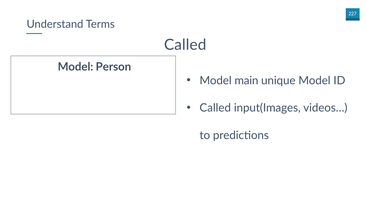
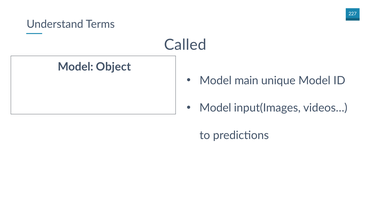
Person: Person -> Object
Called at (215, 108): Called -> Model
